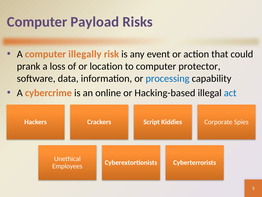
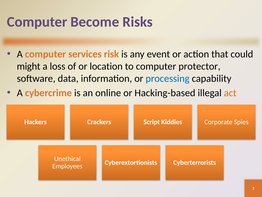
Payload: Payload -> Become
illegally: illegally -> services
prank: prank -> might
act colour: blue -> orange
